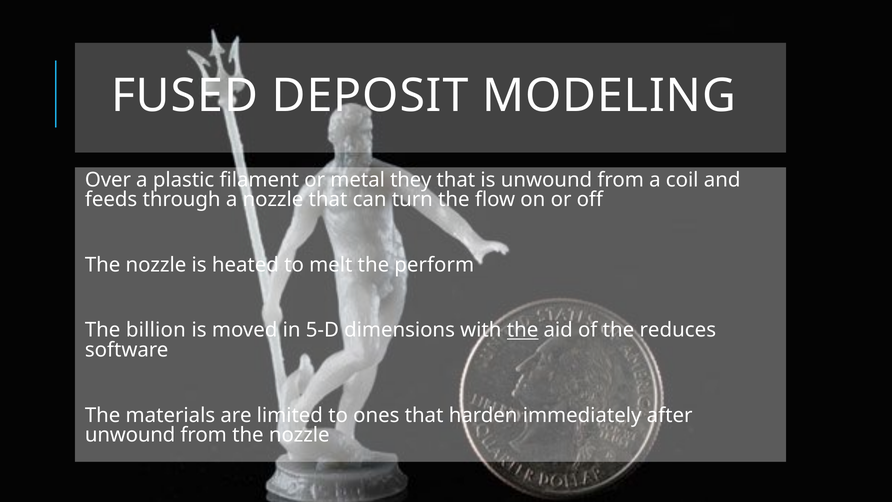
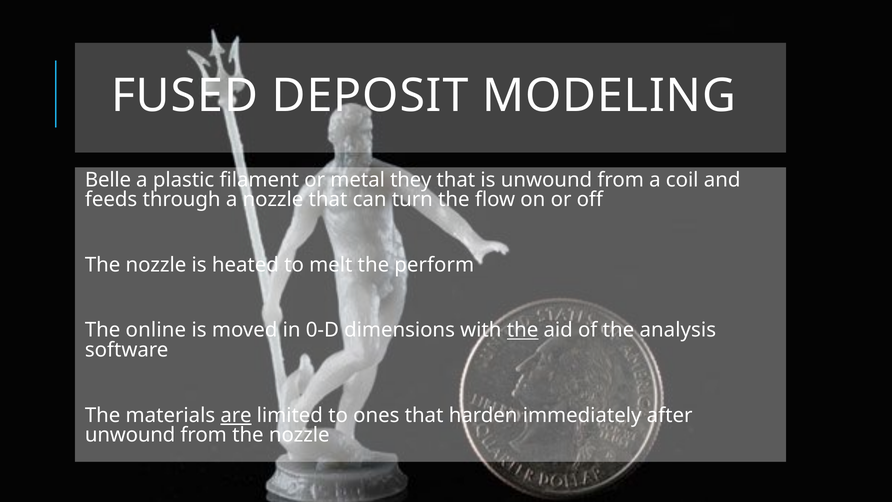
Over: Over -> Belle
billion: billion -> online
5-D: 5-D -> 0-D
reduces: reduces -> analysis
are underline: none -> present
